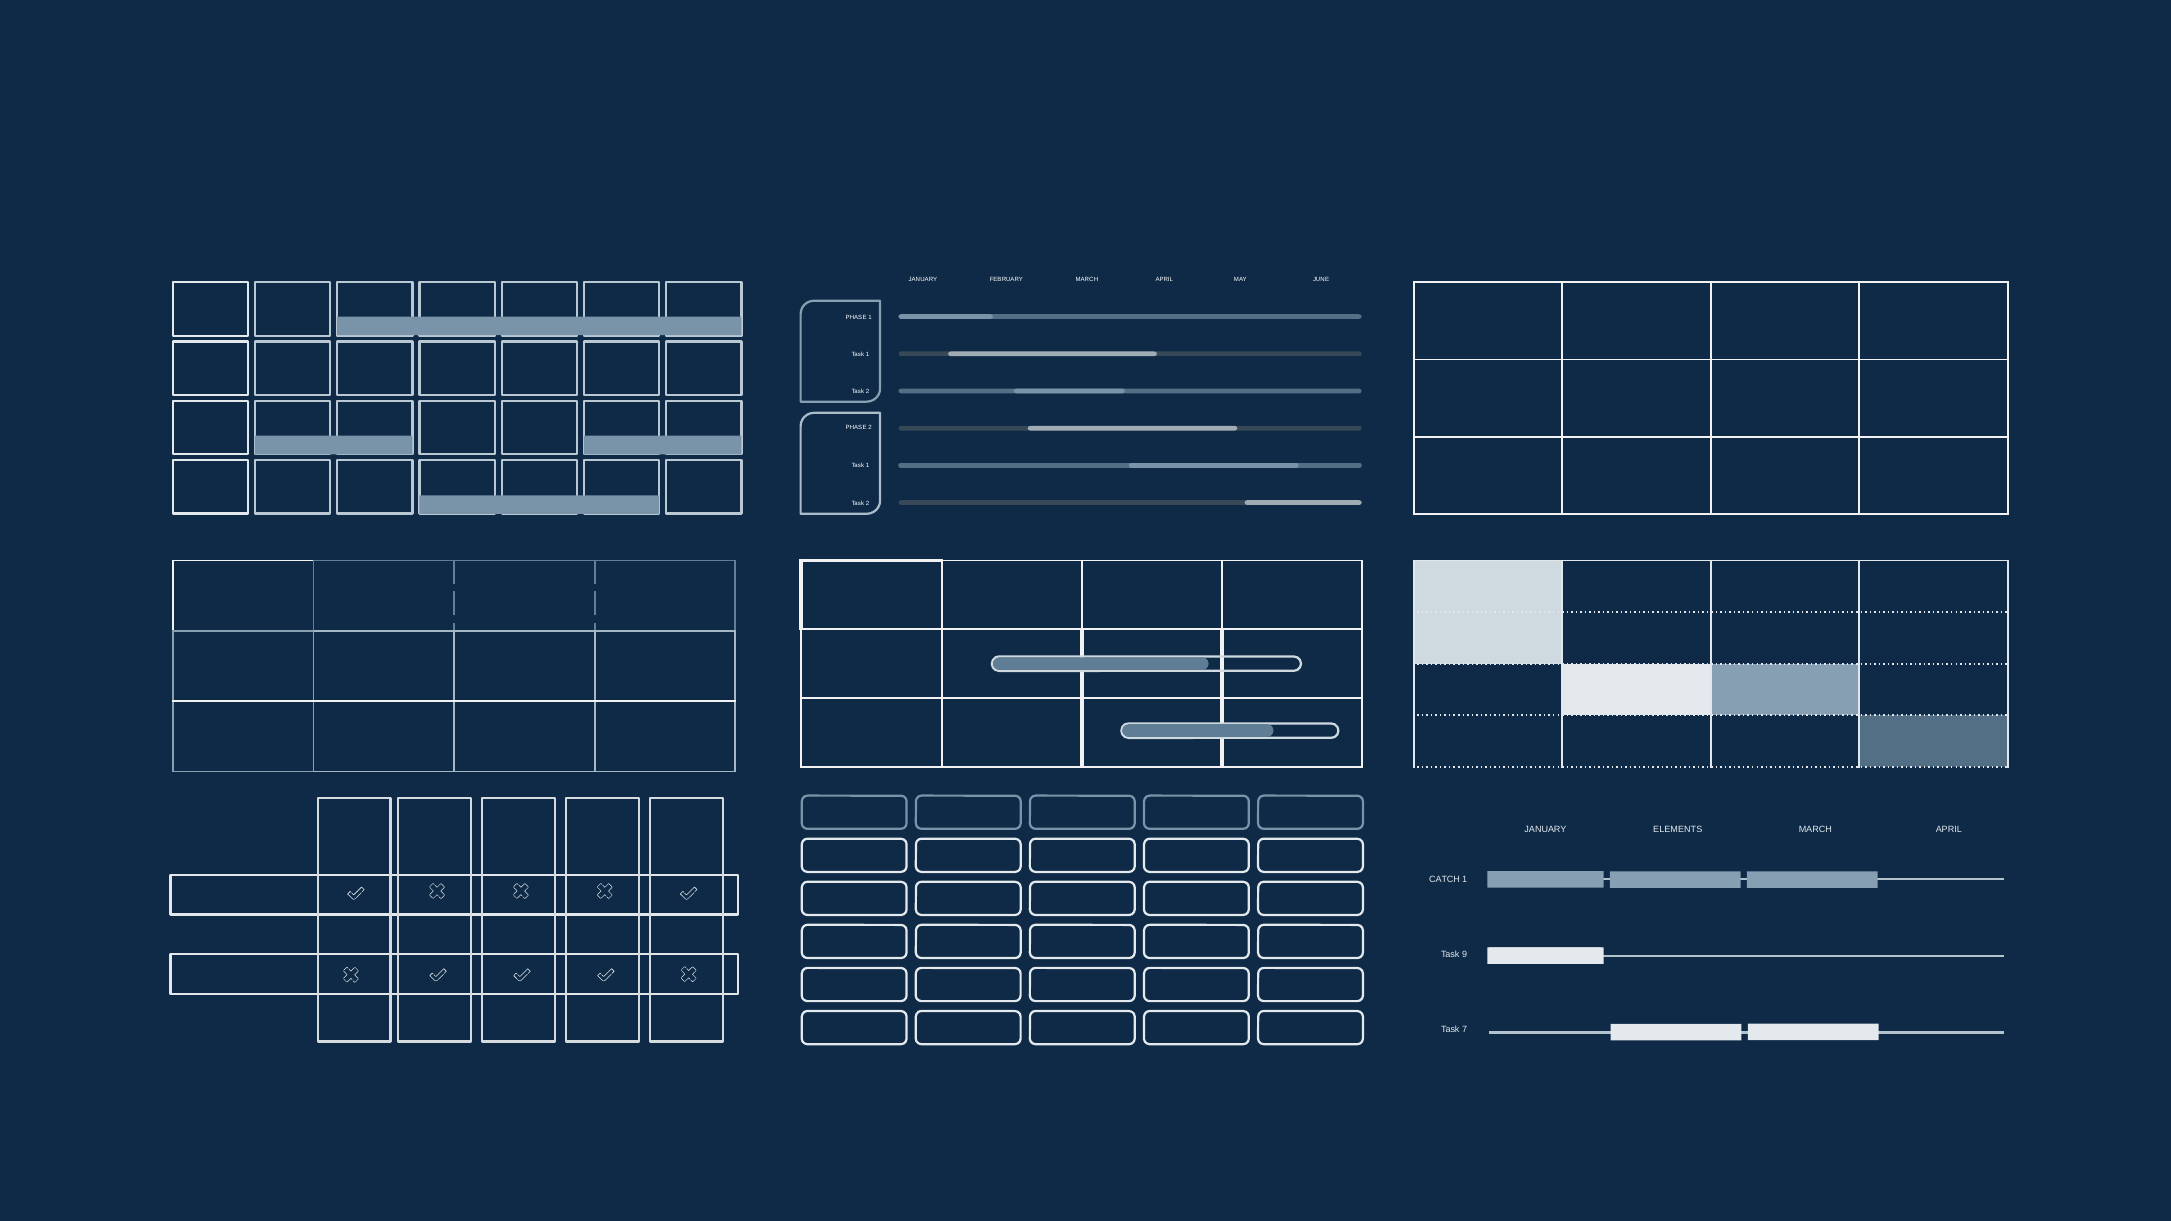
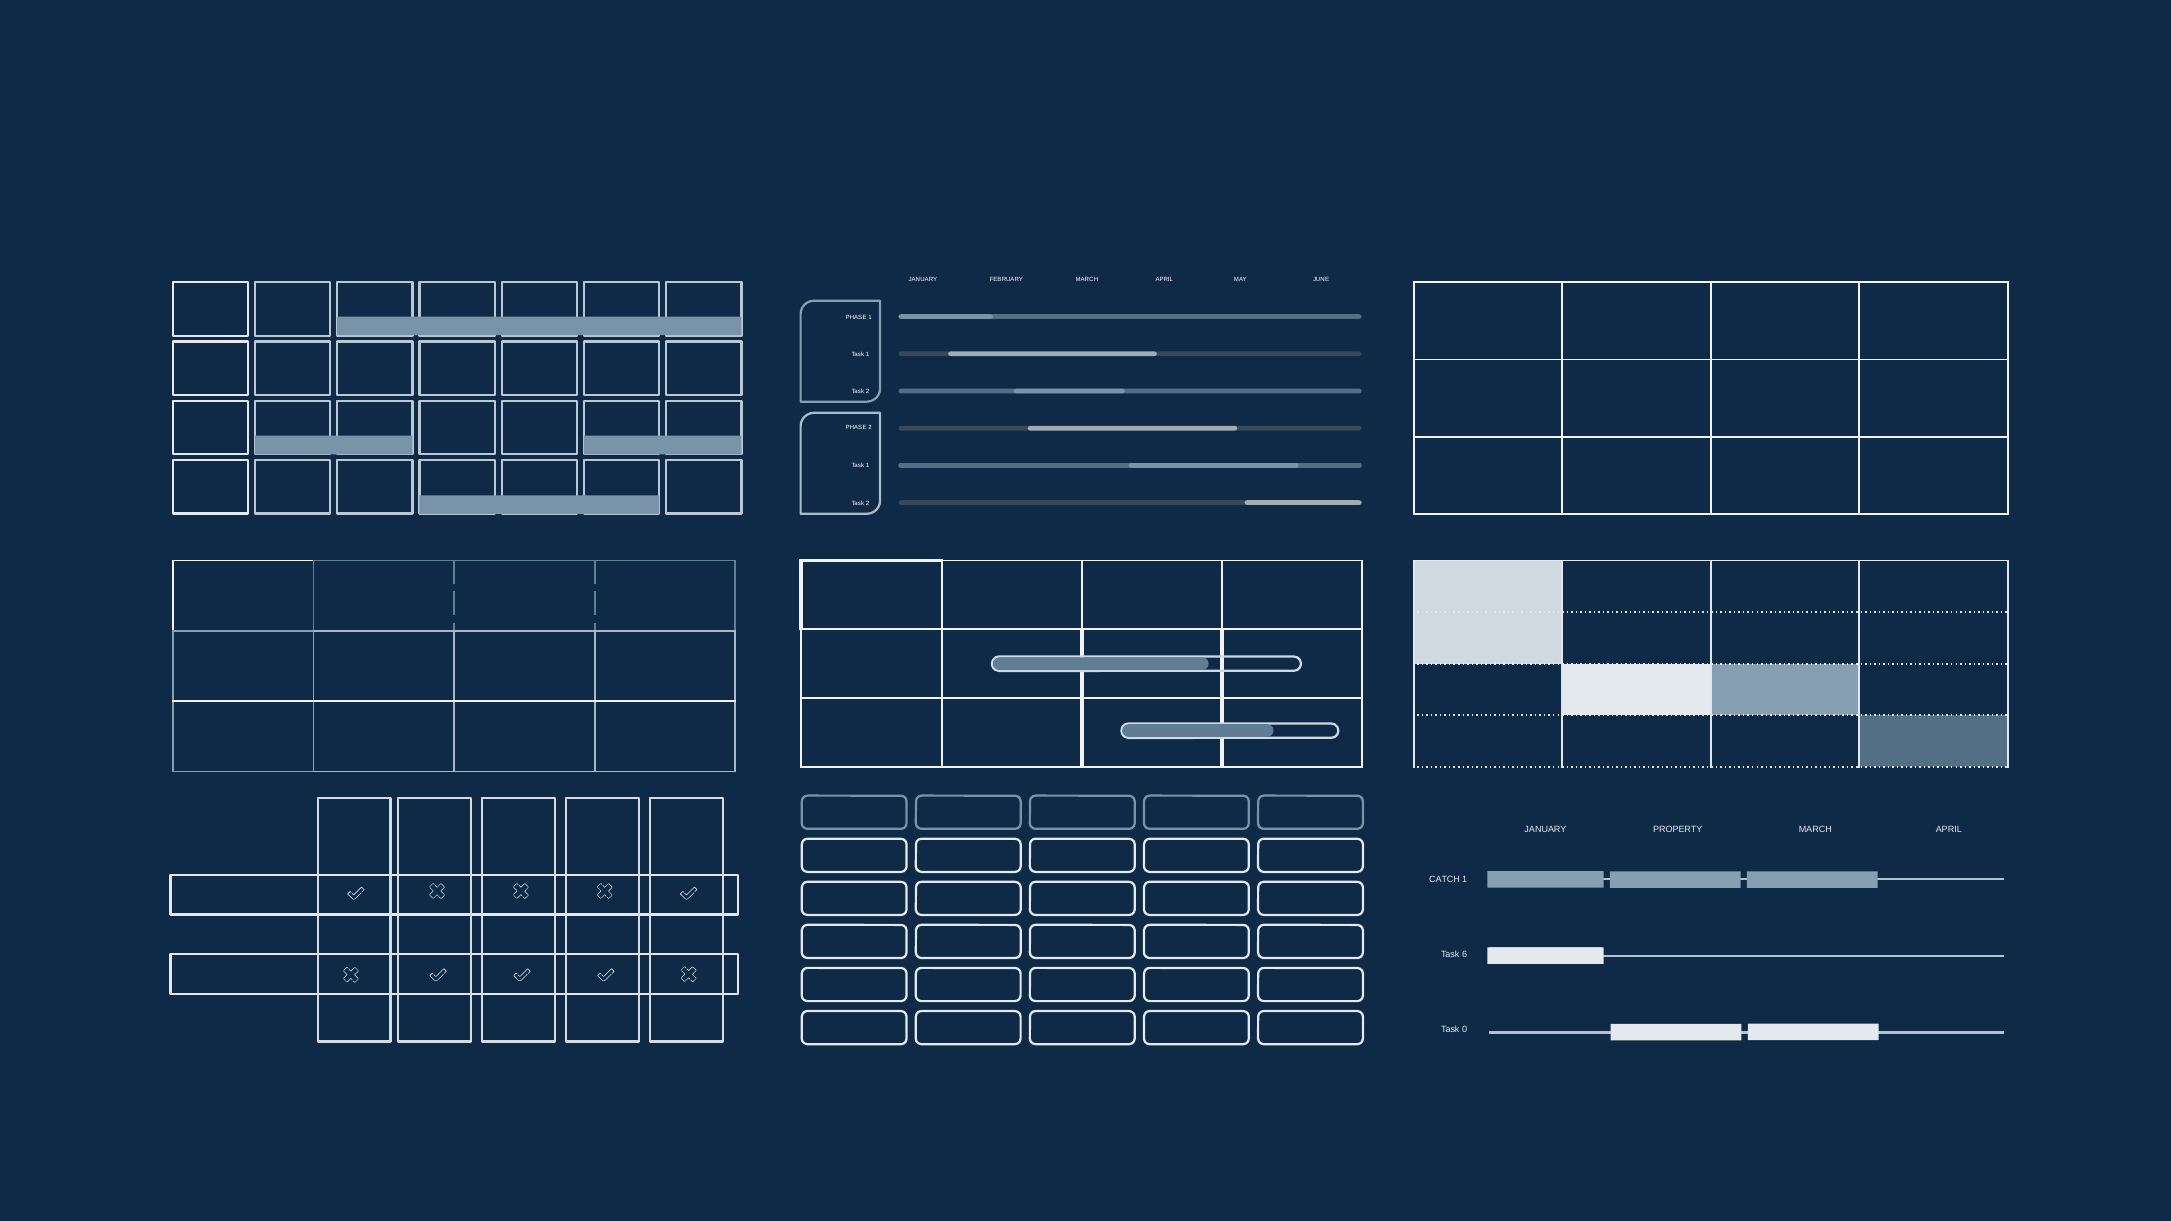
ELEMENTS: ELEMENTS -> PROPERTY
9: 9 -> 6
7: 7 -> 0
